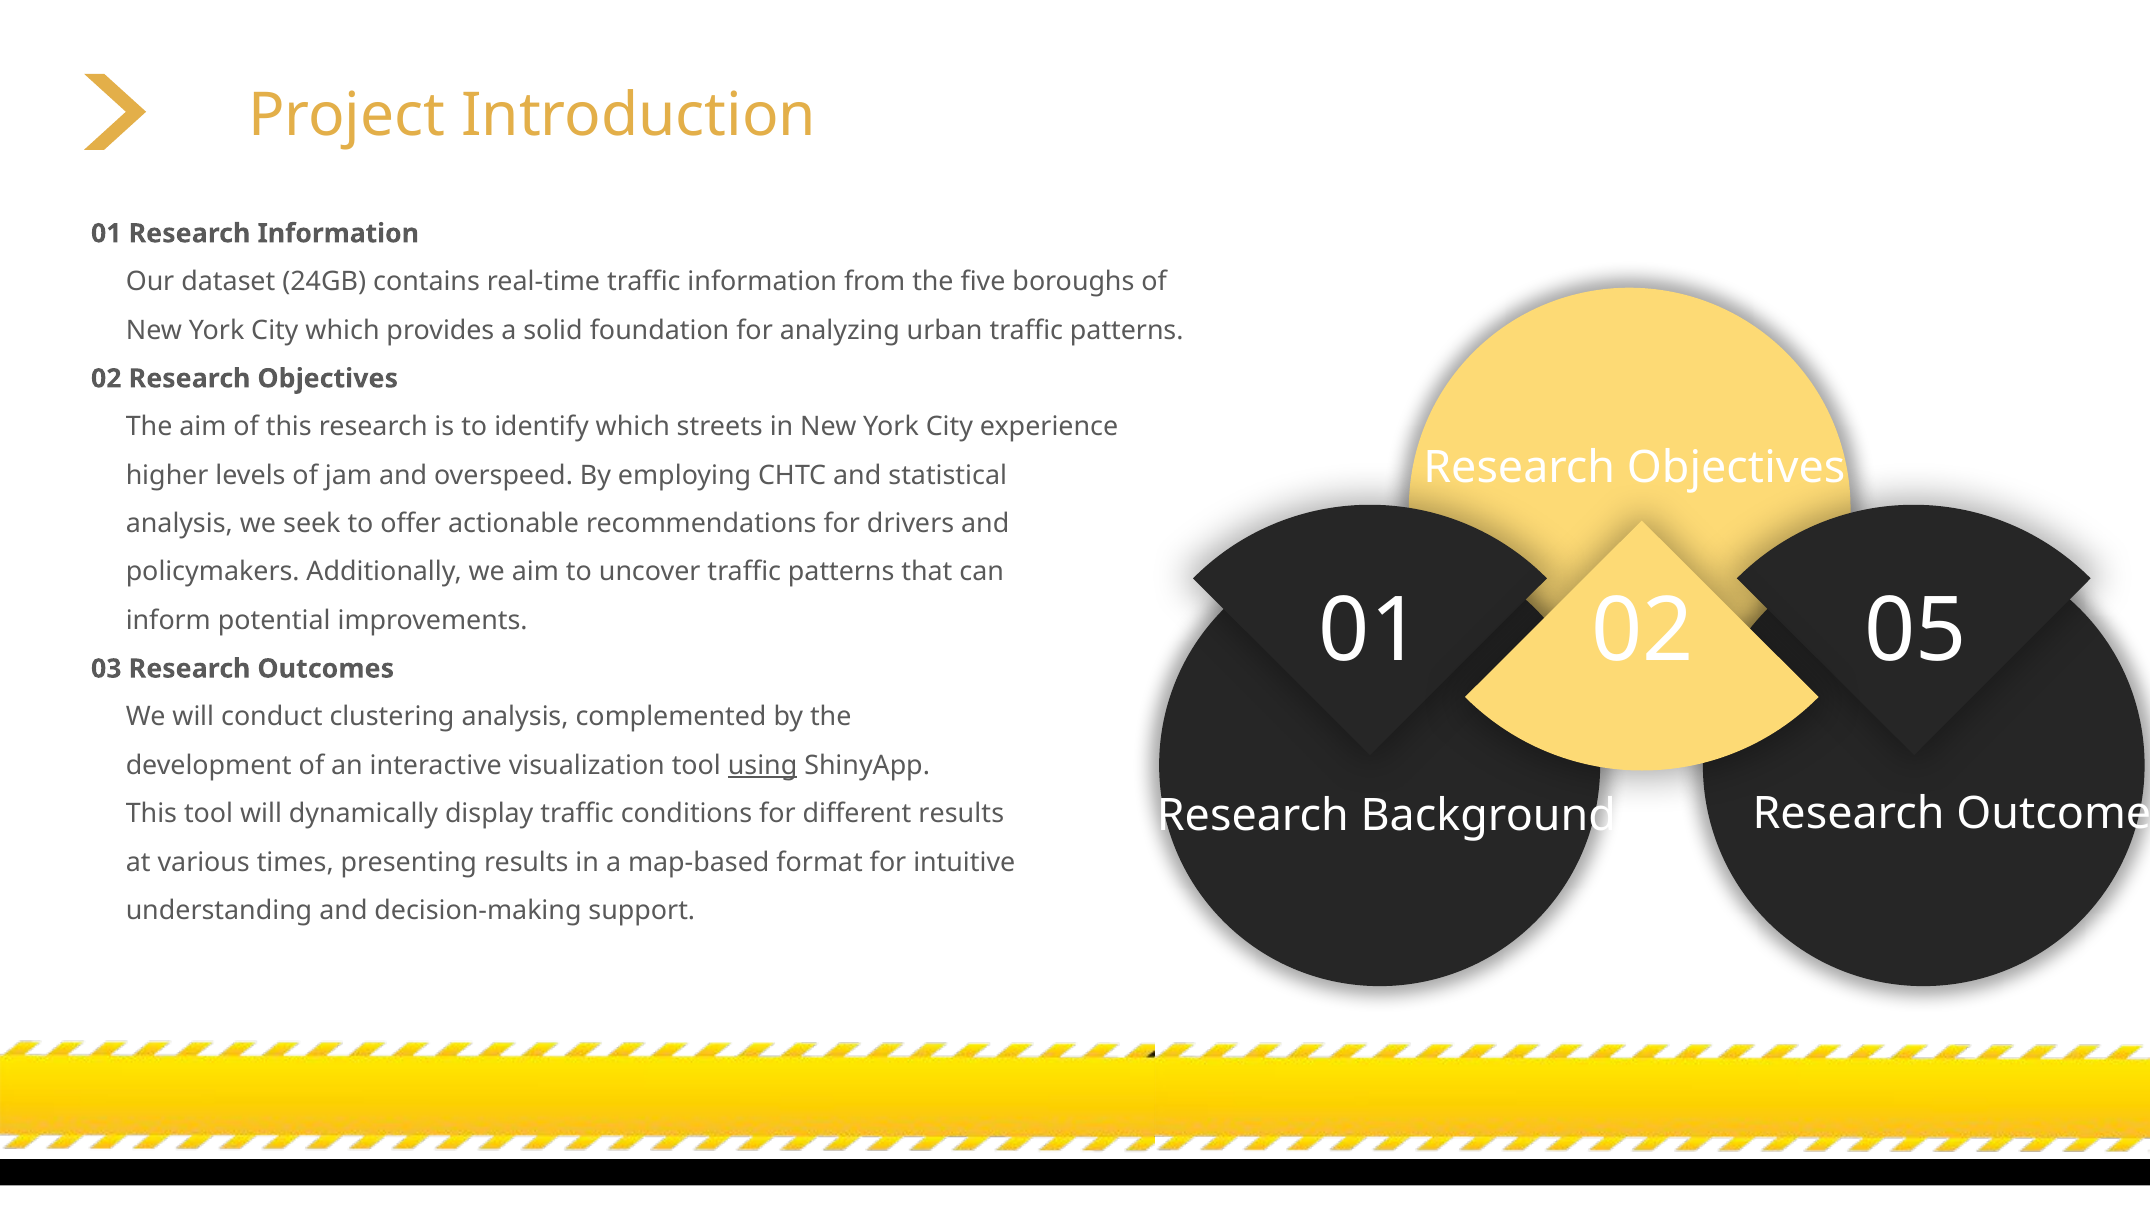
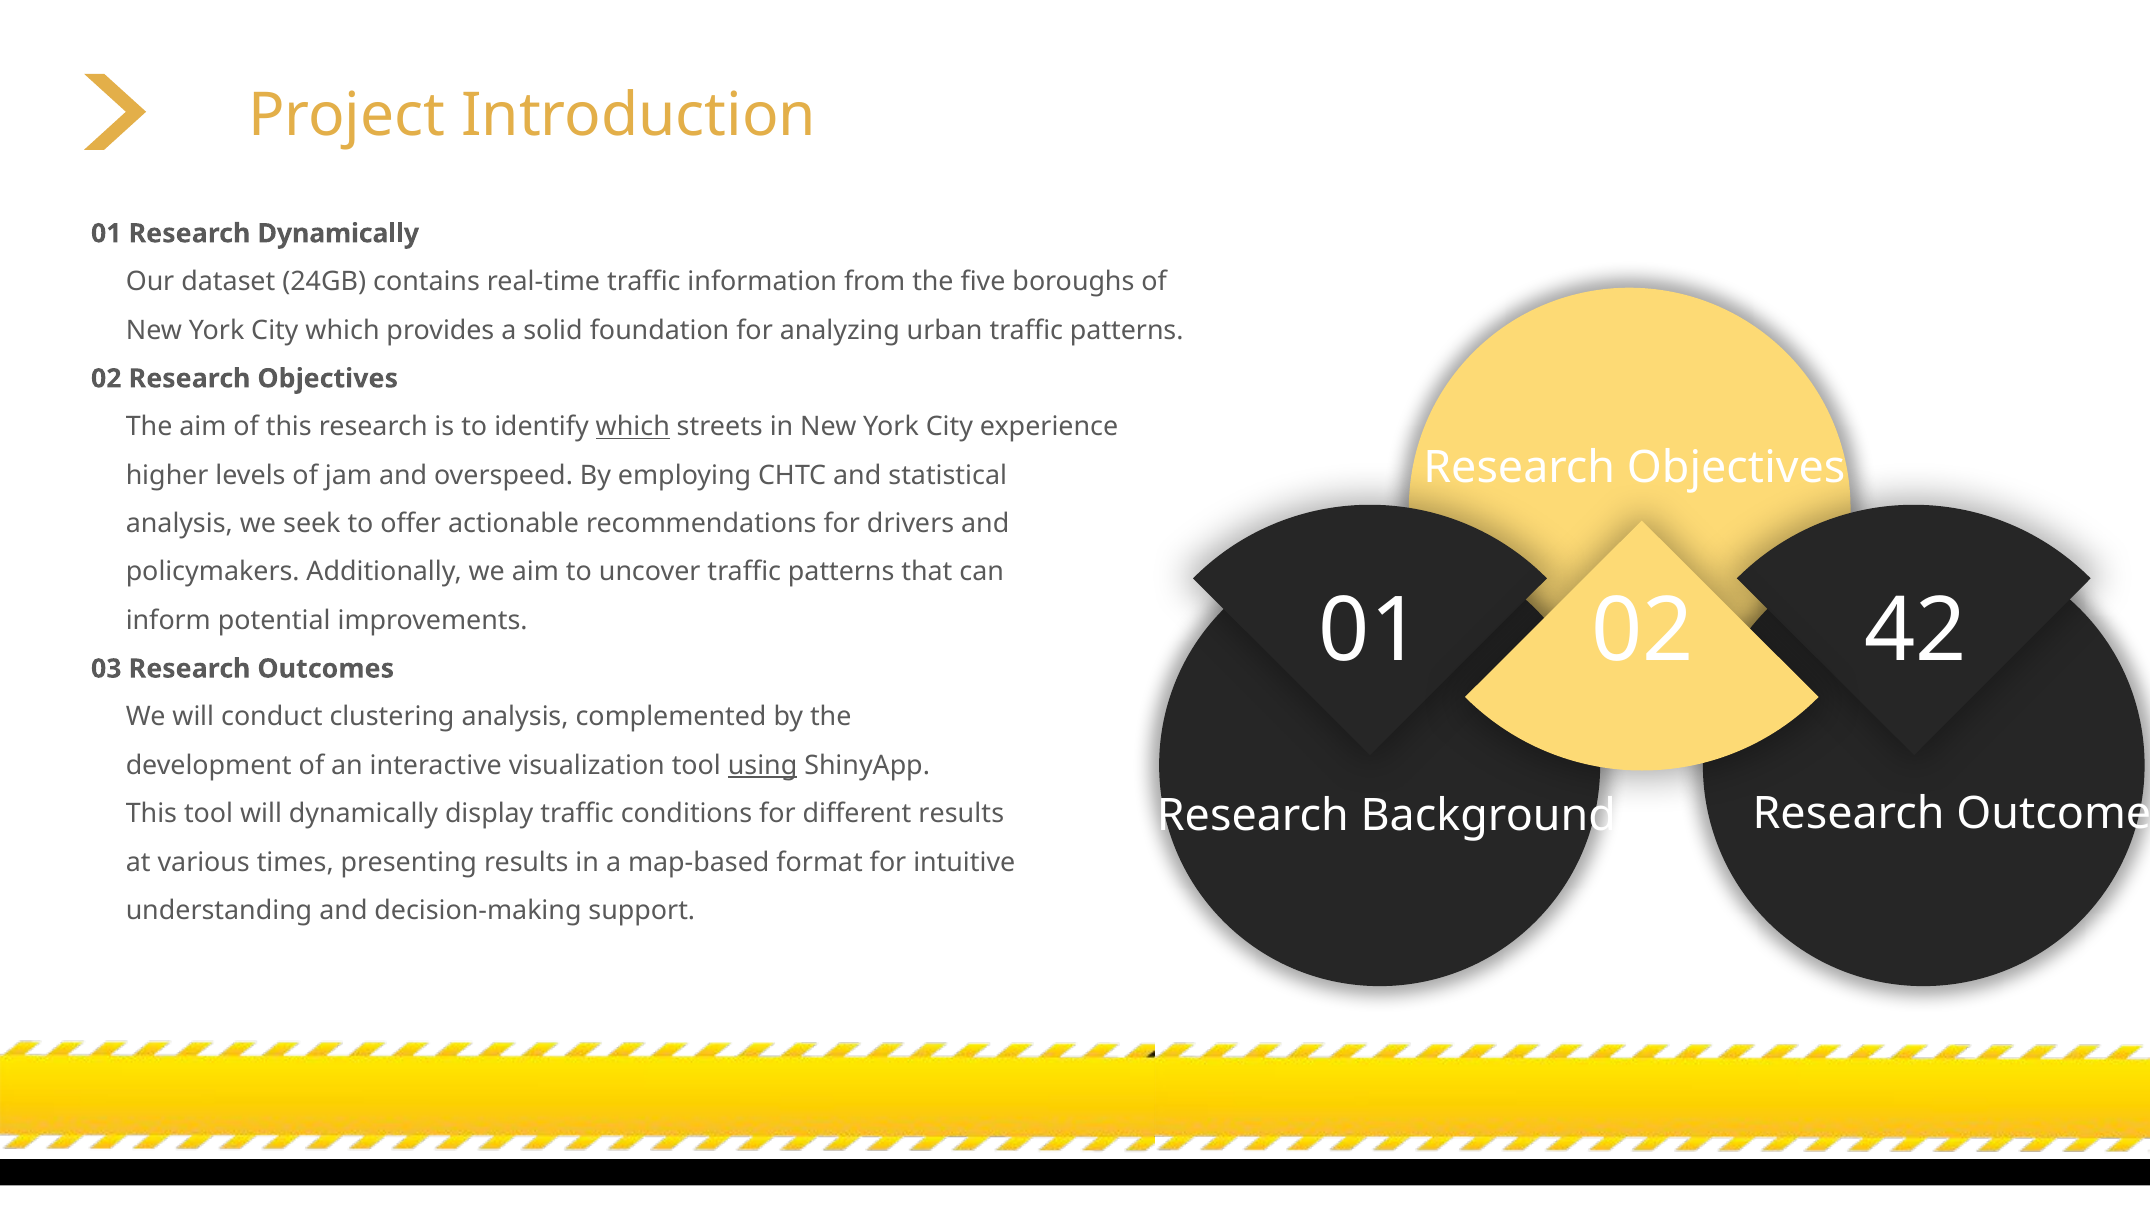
Research Information: Information -> Dynamically
which at (633, 427) underline: none -> present
05: 05 -> 42
